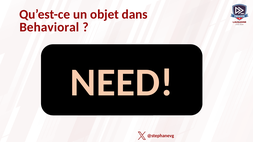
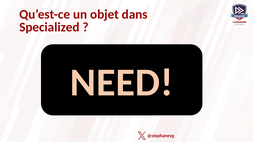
Behavioral: Behavioral -> Specialized
